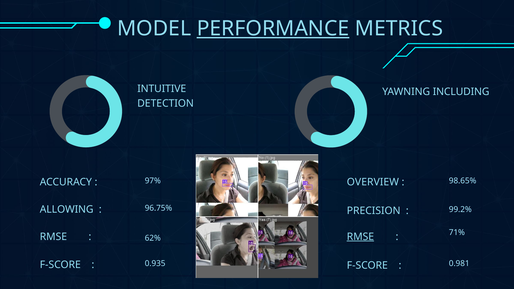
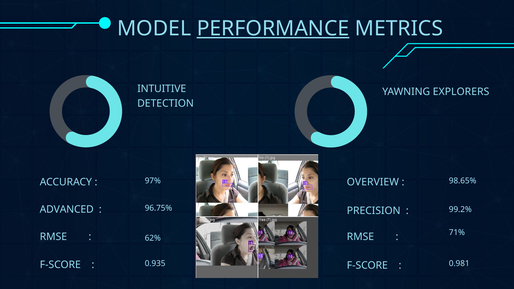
INCLUDING: INCLUDING -> EXPLORERS
ALLOWING: ALLOWING -> ADVANCED
RMSE at (360, 237) underline: present -> none
